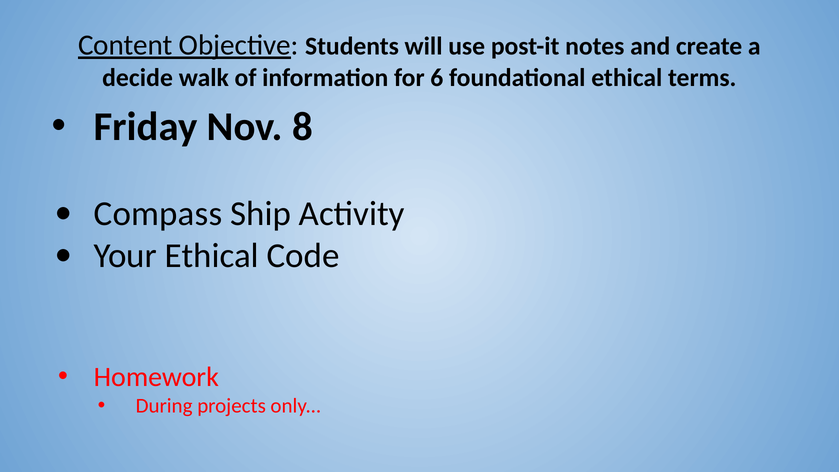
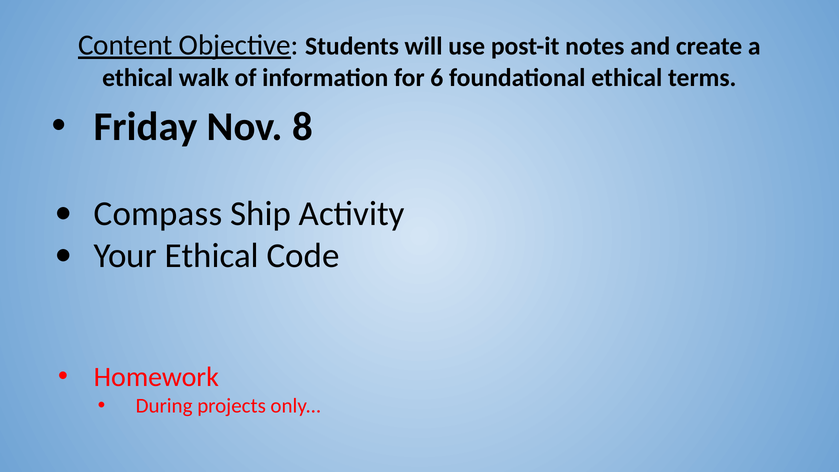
decide at (138, 78): decide -> ethical
